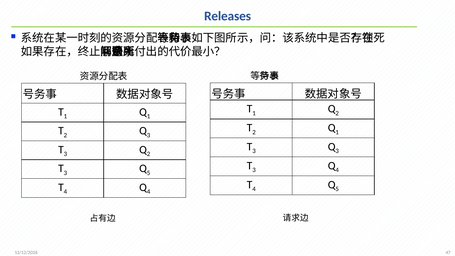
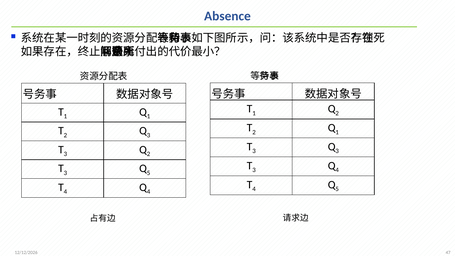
Releases: Releases -> Absence
